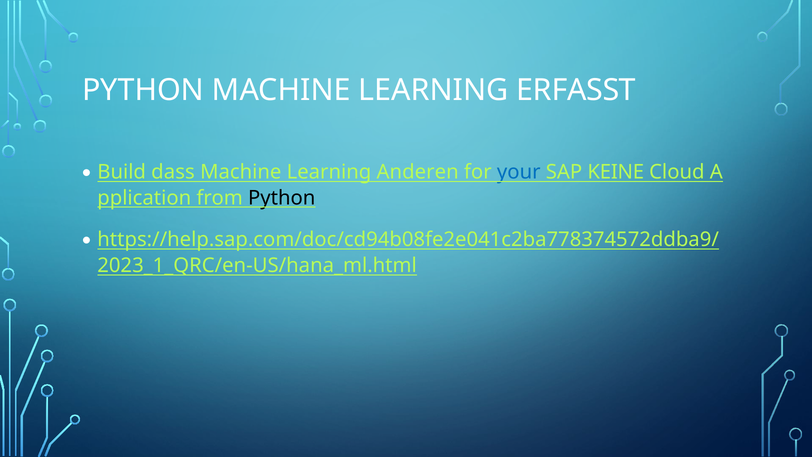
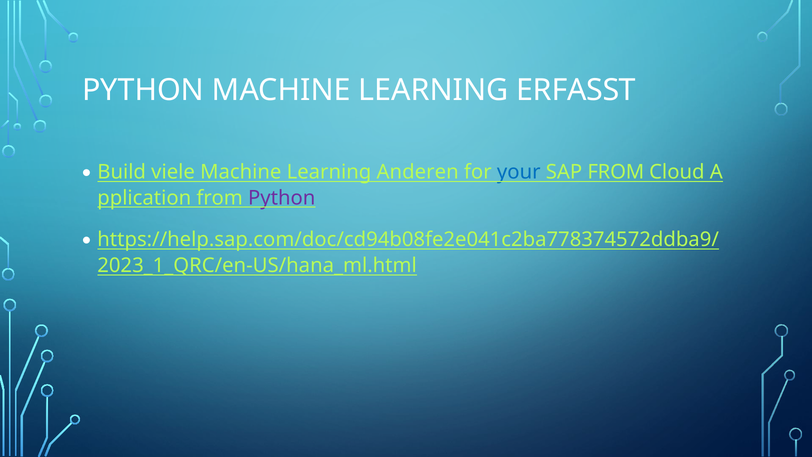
dass: dass -> viele
SAP KEINE: KEINE -> FROM
Python at (282, 198) colour: black -> purple
